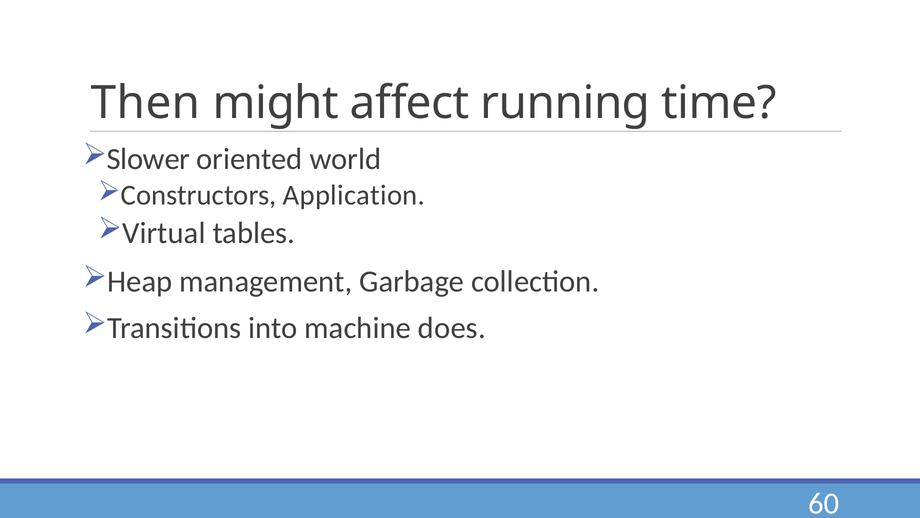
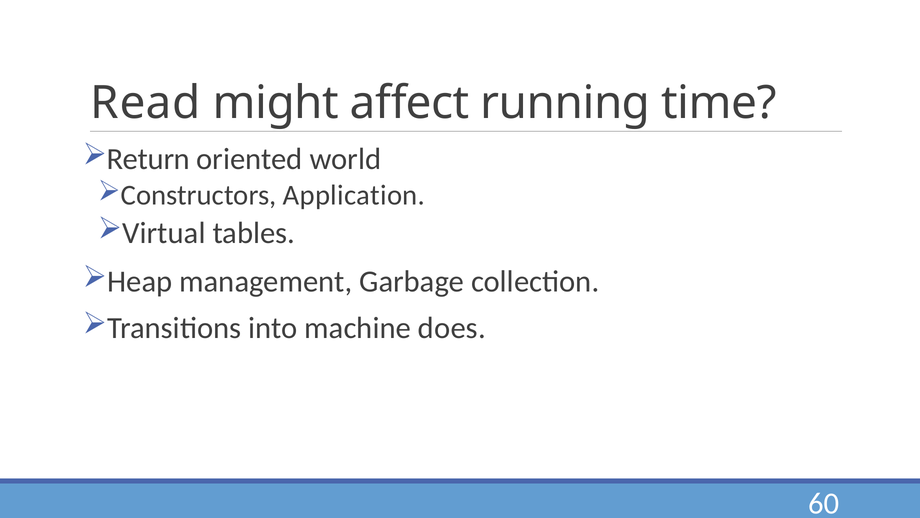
Then: Then -> Read
Slower: Slower -> Return
